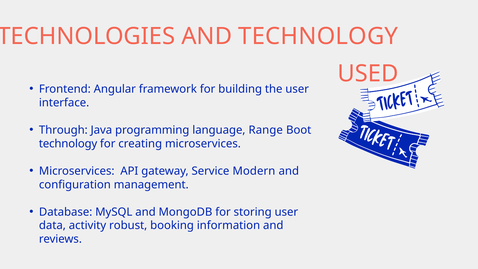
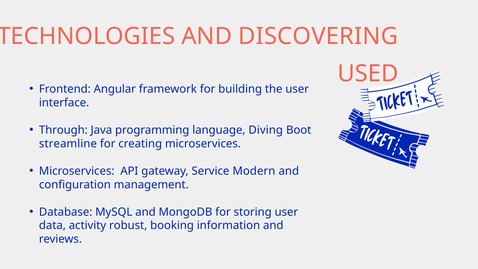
AND TECHNOLOGY: TECHNOLOGY -> DISCOVERING
Range: Range -> Diving
technology at (68, 144): technology -> streamline
